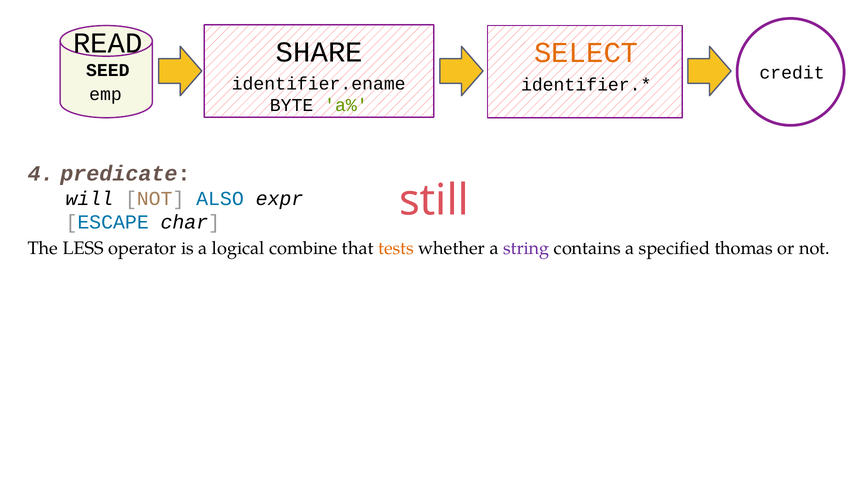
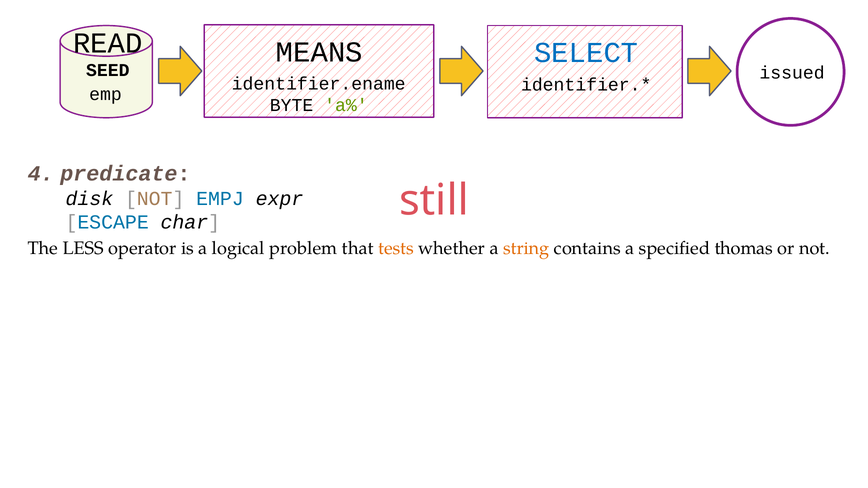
SHARE: SHARE -> MEANS
SELECT colour: orange -> blue
credit: credit -> issued
will: will -> disk
ALSO: ALSO -> EMPJ
combine: combine -> problem
string colour: purple -> orange
